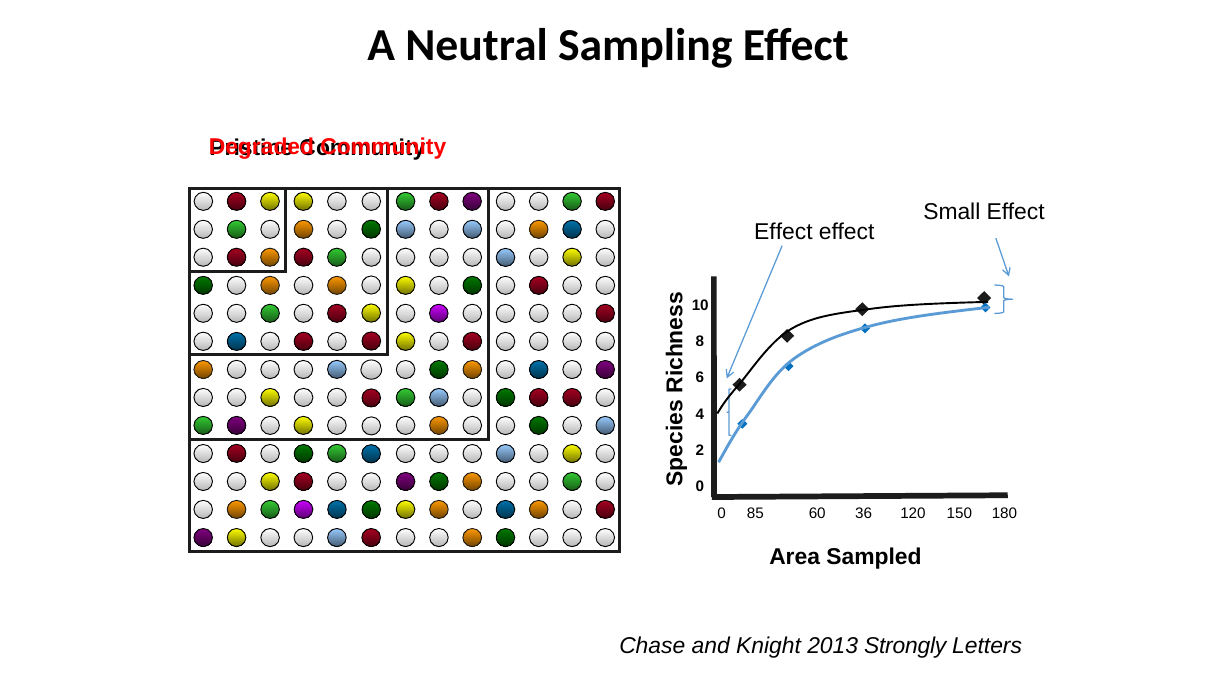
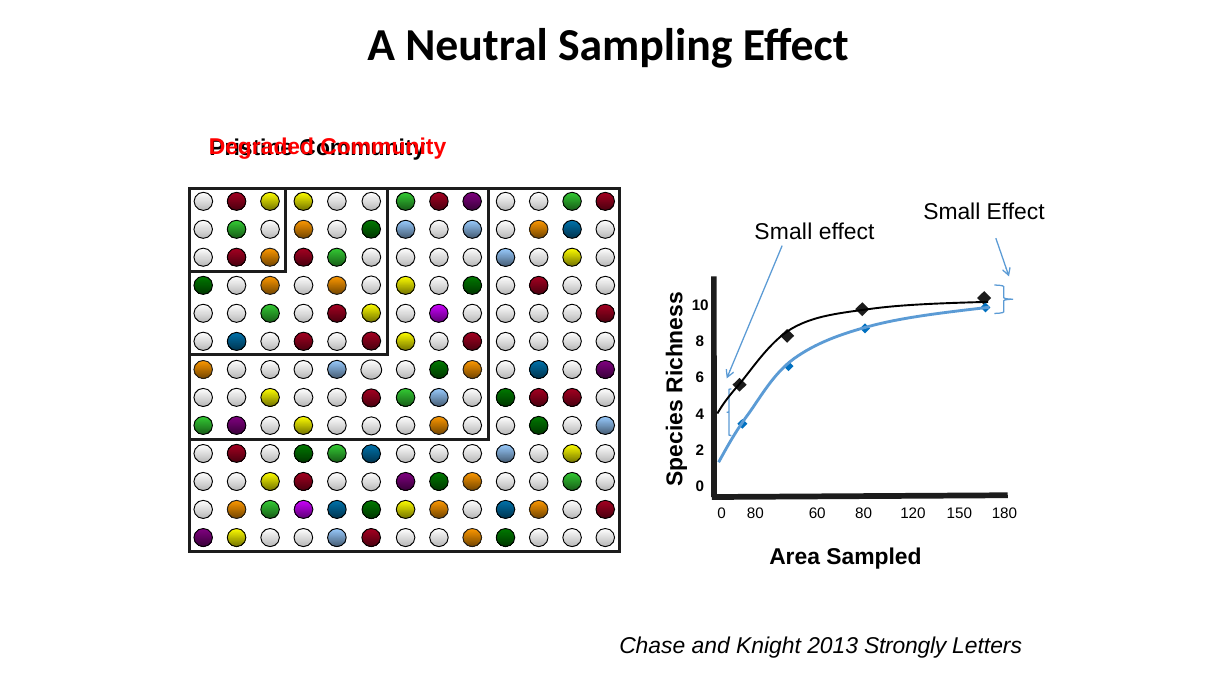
Effect at (783, 232): Effect -> Small
0 85: 85 -> 80
60 36: 36 -> 80
